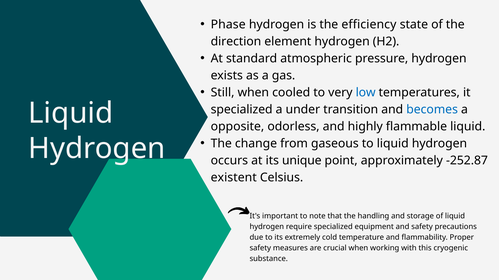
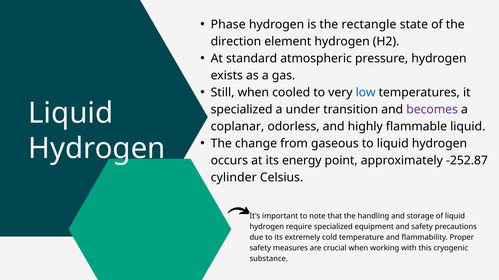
efficiency: efficiency -> rectangle
becomes colour: blue -> purple
opposite: opposite -> coplanar
unique: unique -> energy
existent: existent -> cylinder
